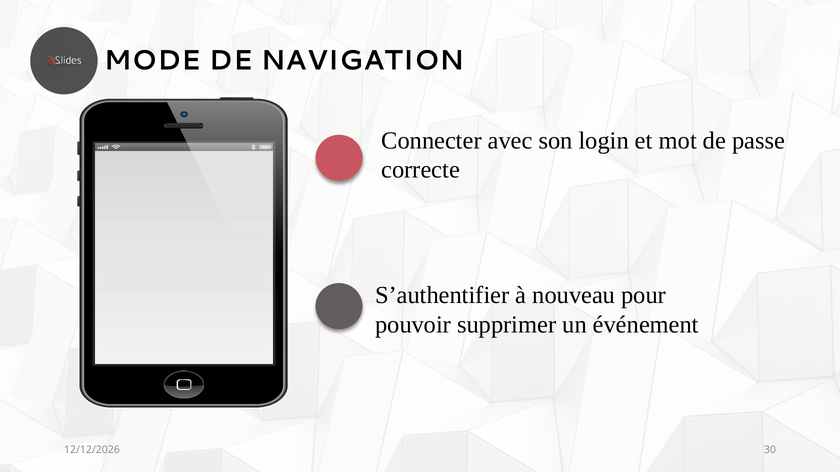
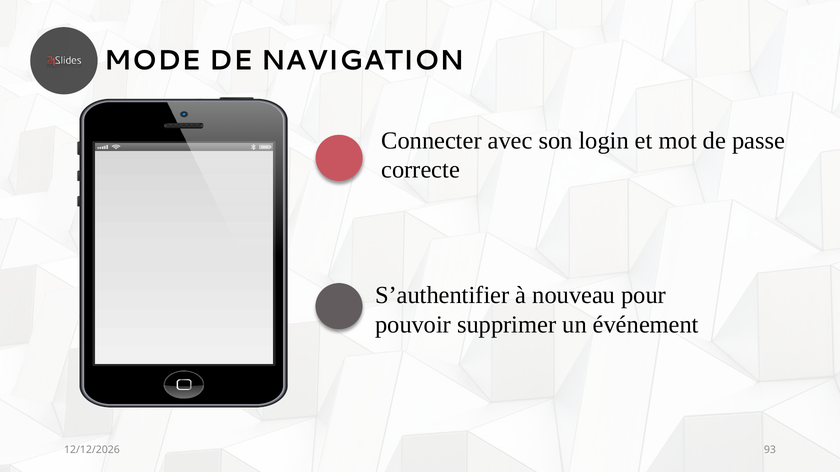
30: 30 -> 93
